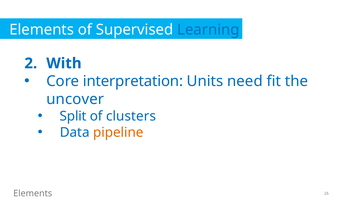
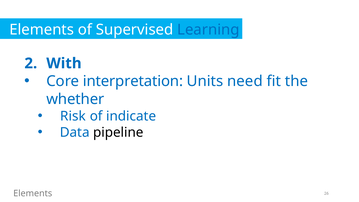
uncover: uncover -> whether
Split: Split -> Risk
clusters: clusters -> indicate
pipeline colour: orange -> black
